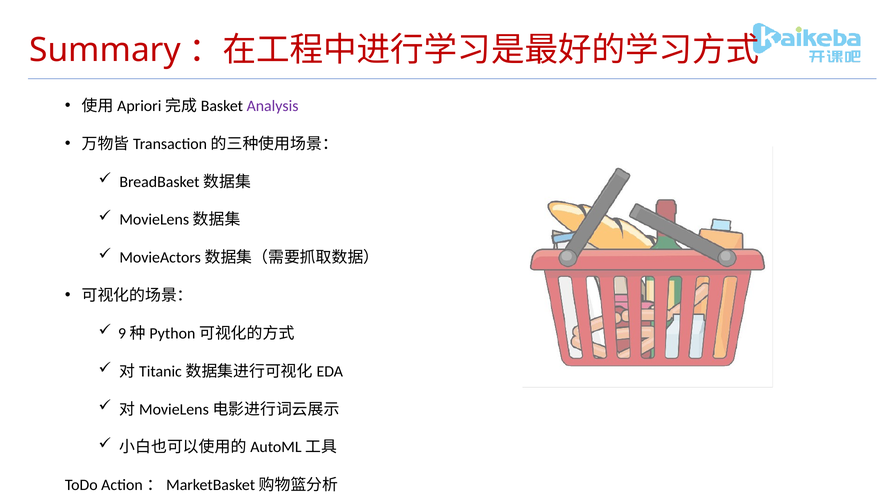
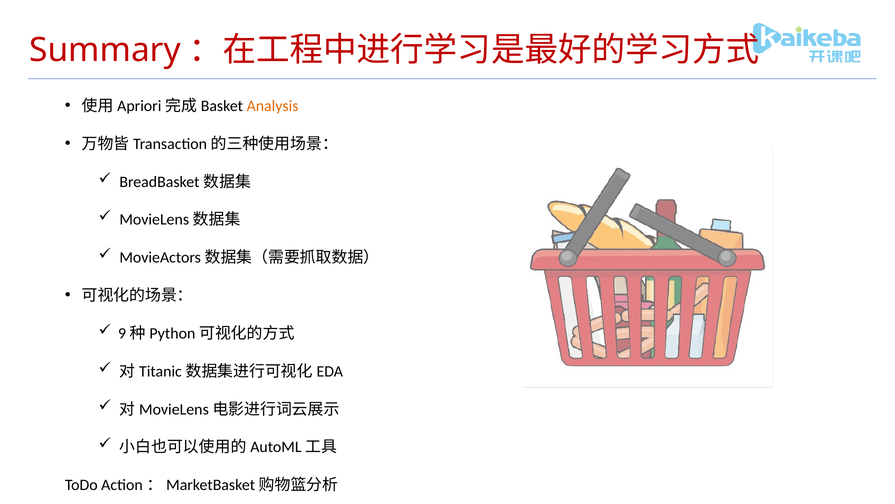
Analysis colour: purple -> orange
